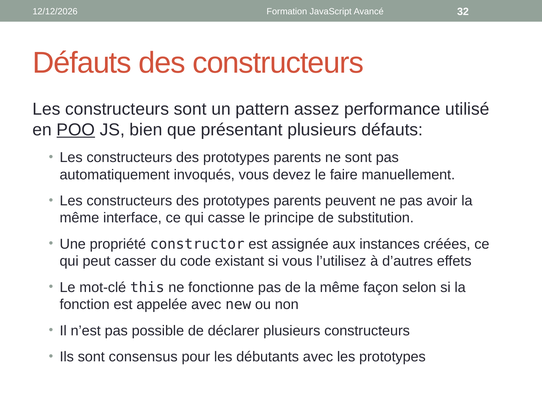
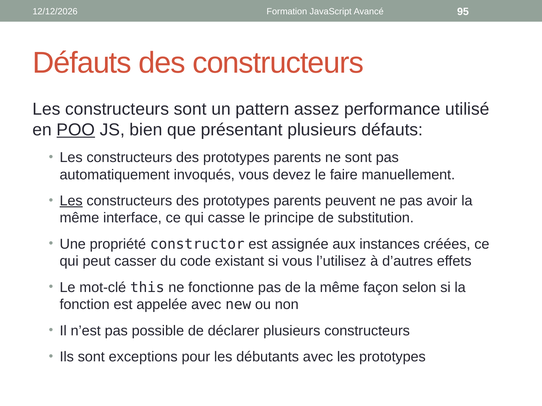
32: 32 -> 95
Les at (71, 201) underline: none -> present
consensus: consensus -> exceptions
